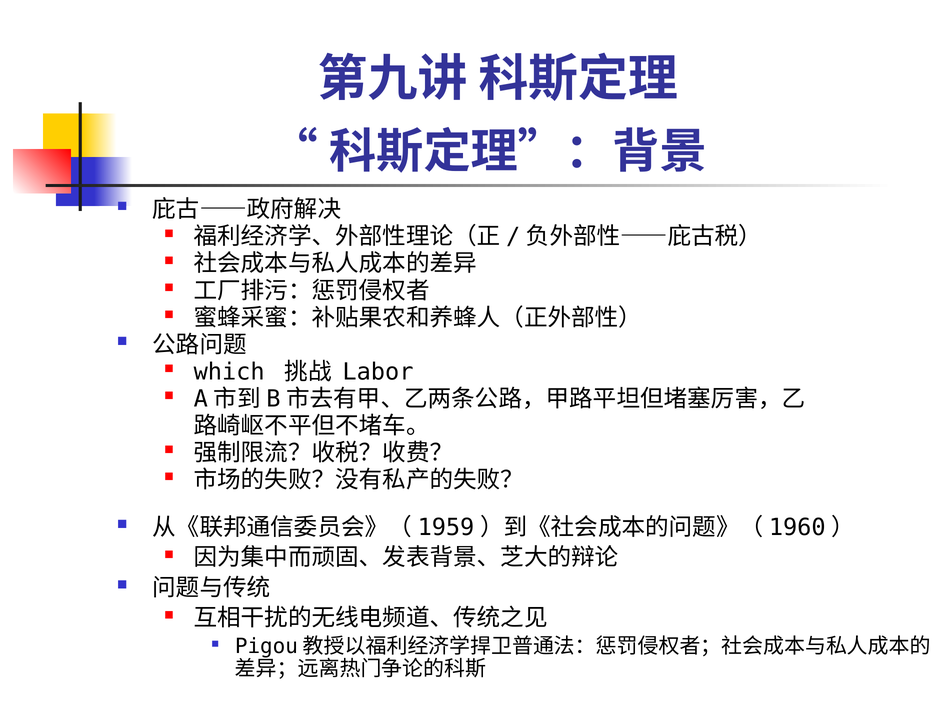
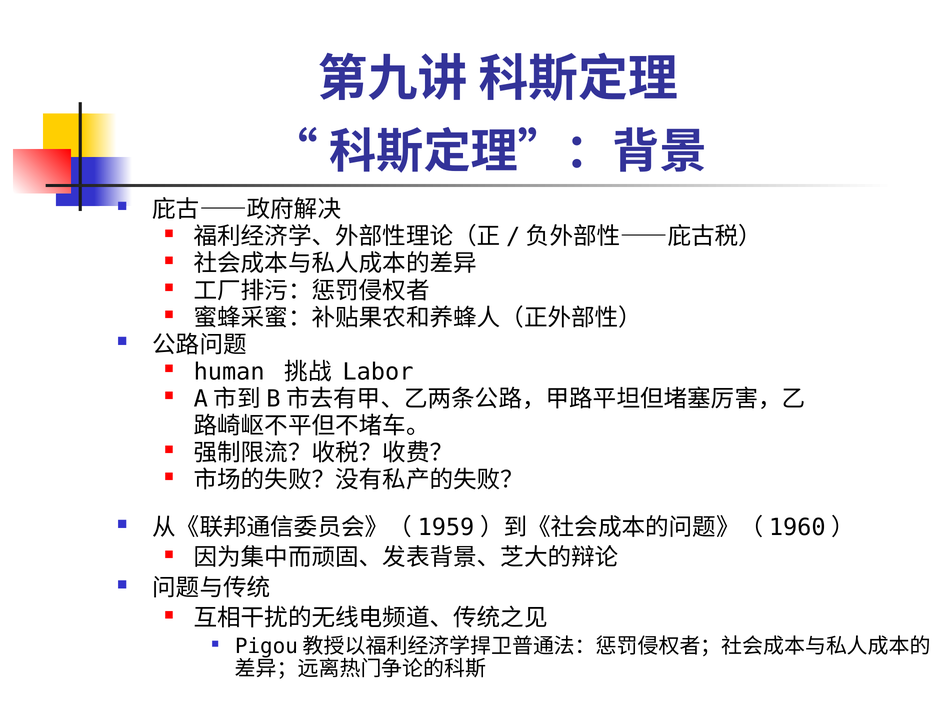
which: which -> human
